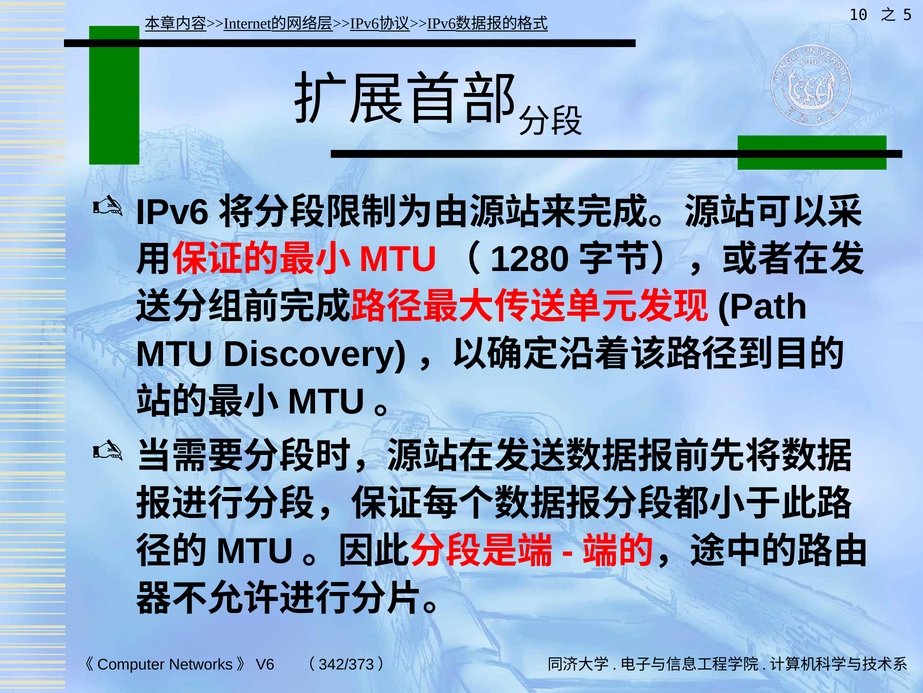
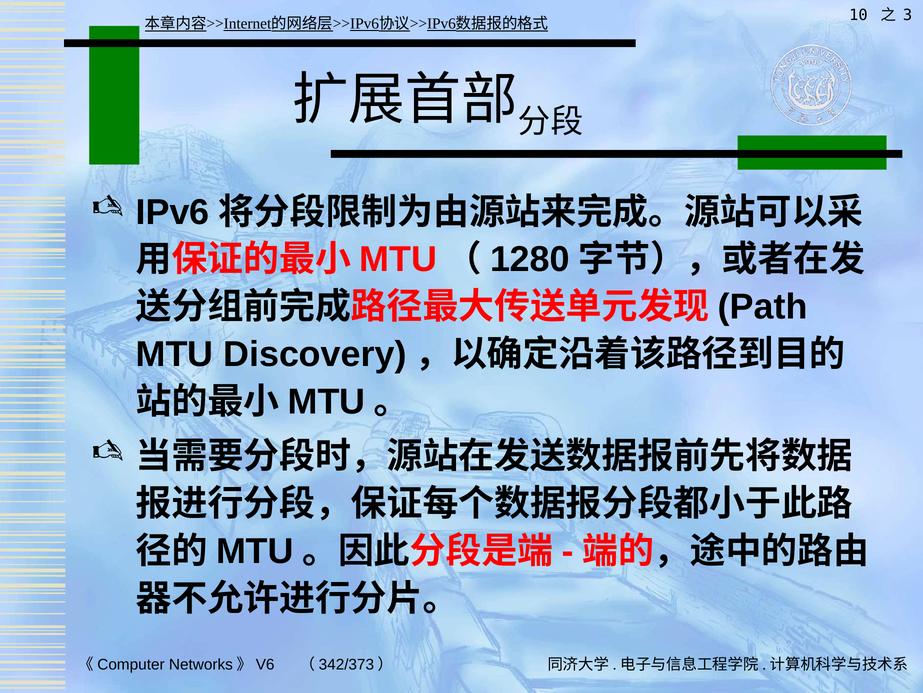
5: 5 -> 3
